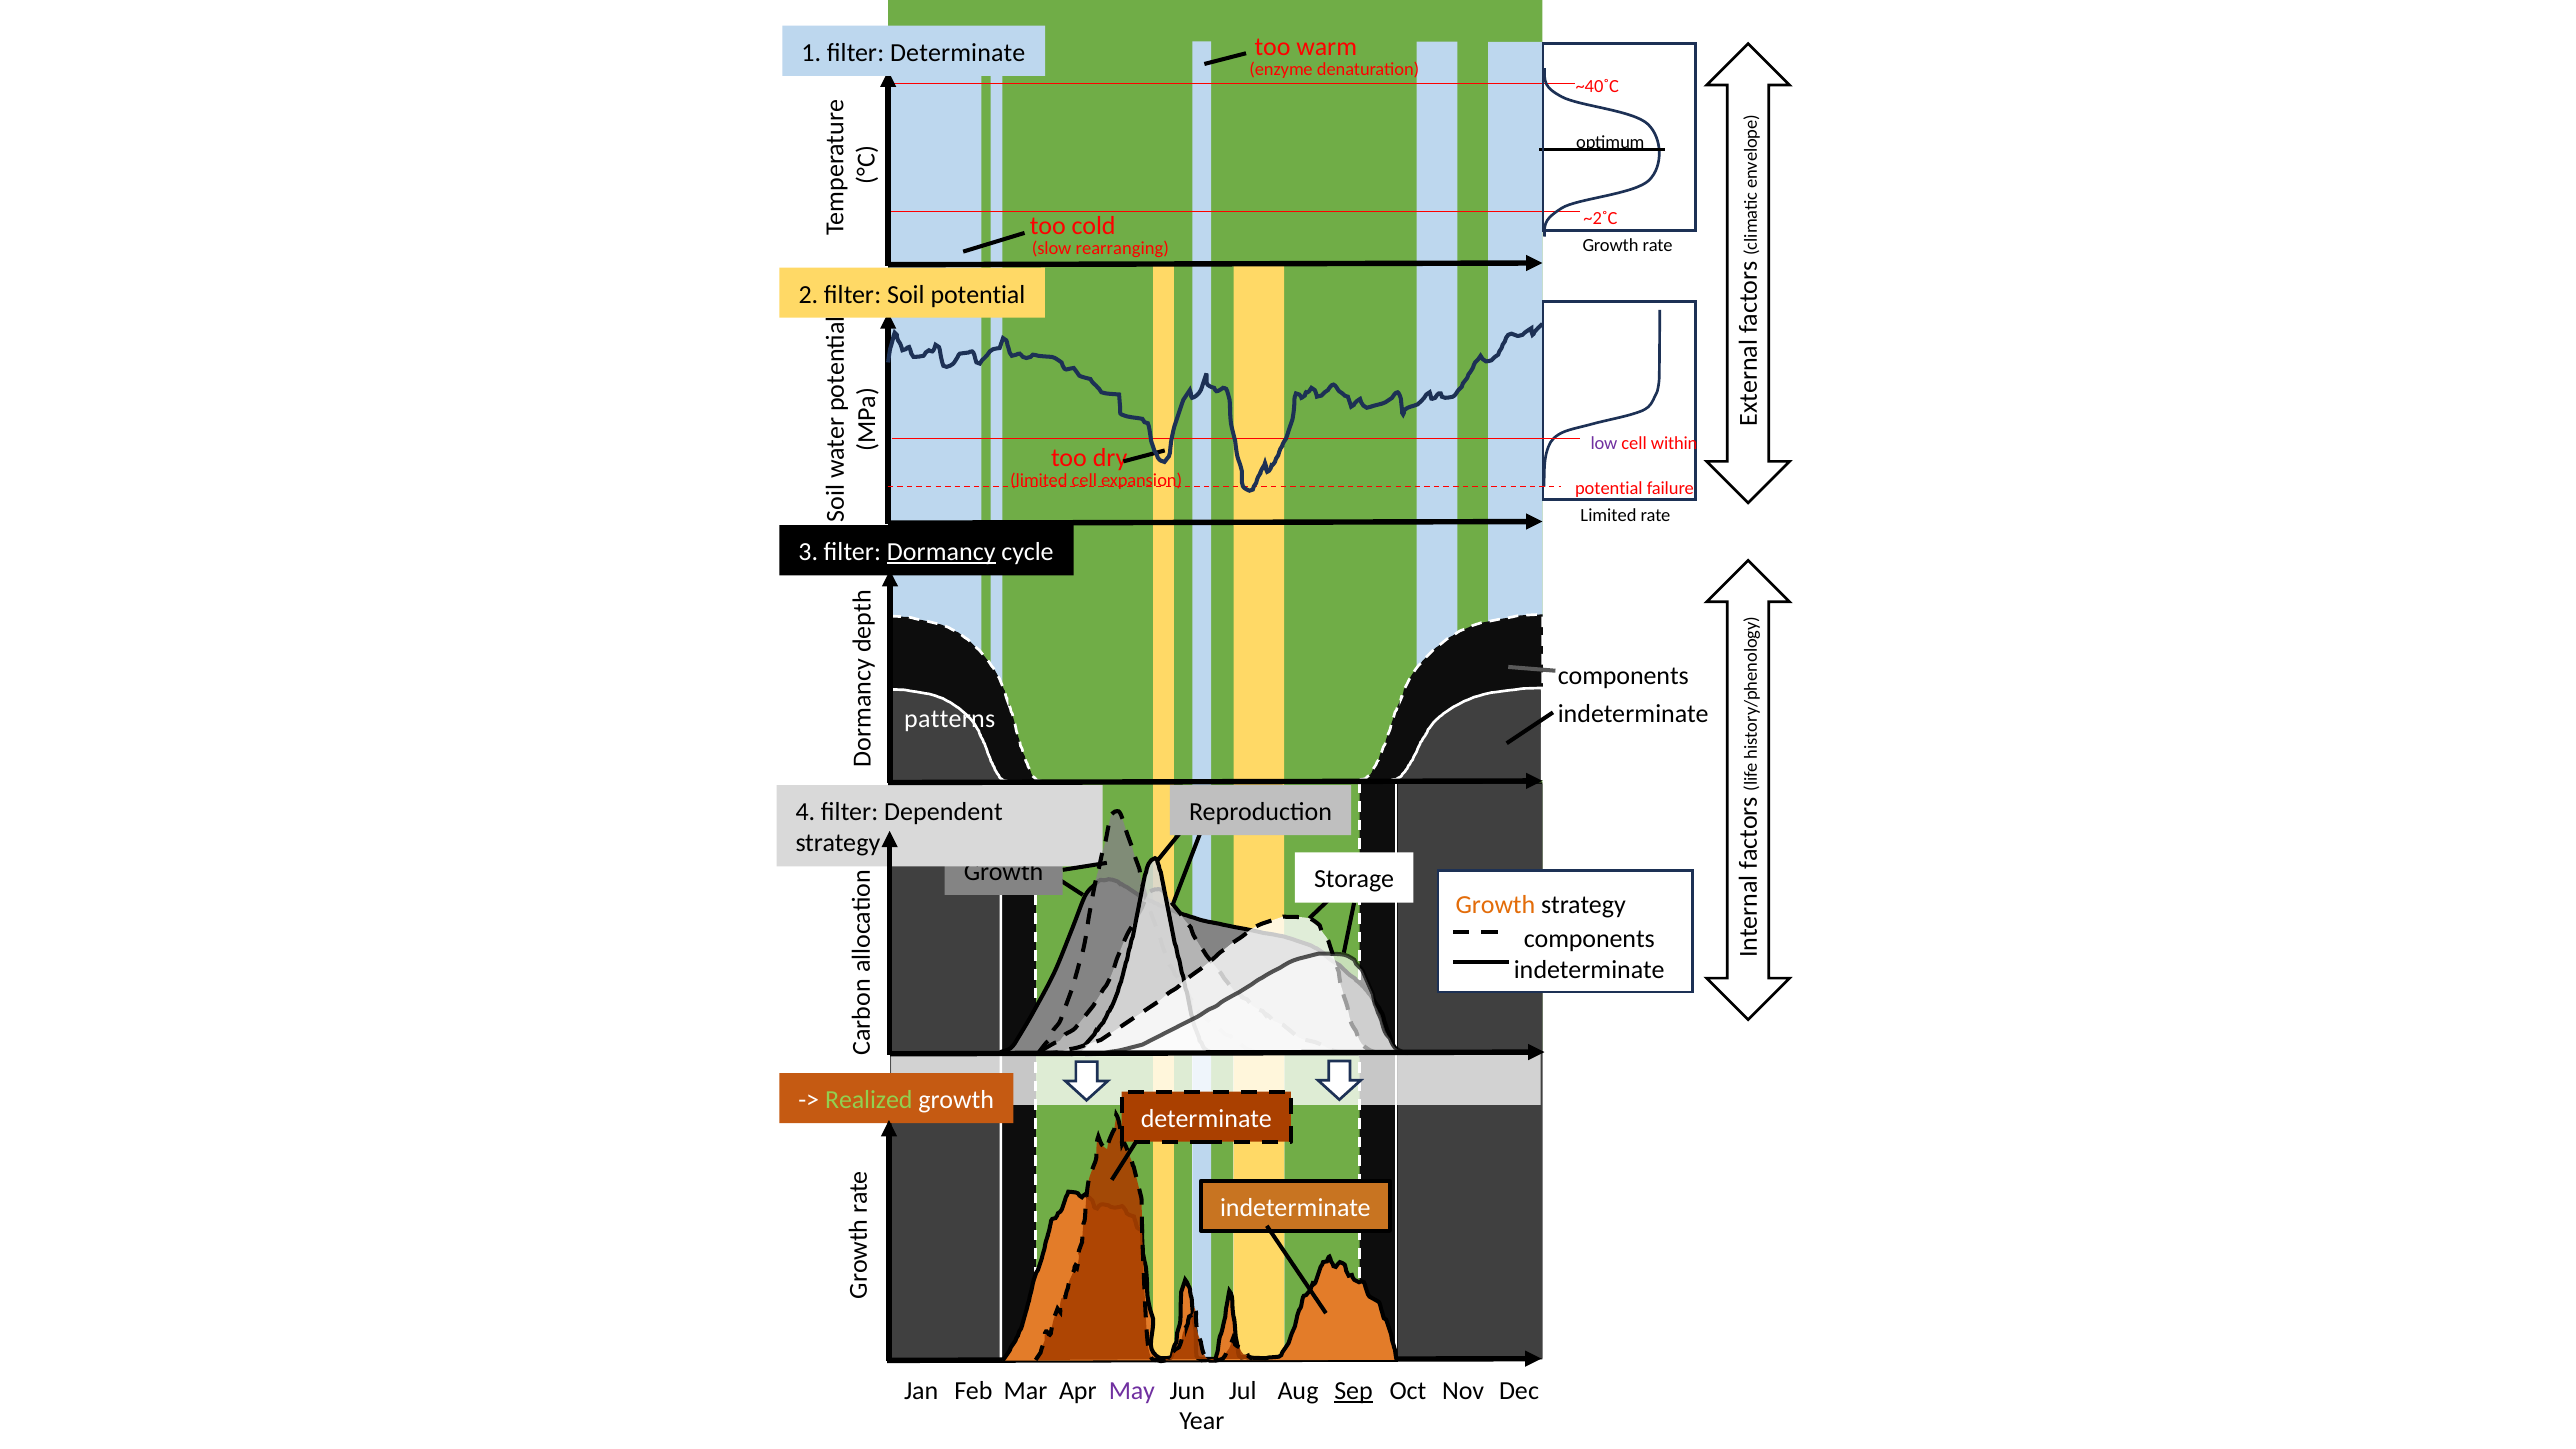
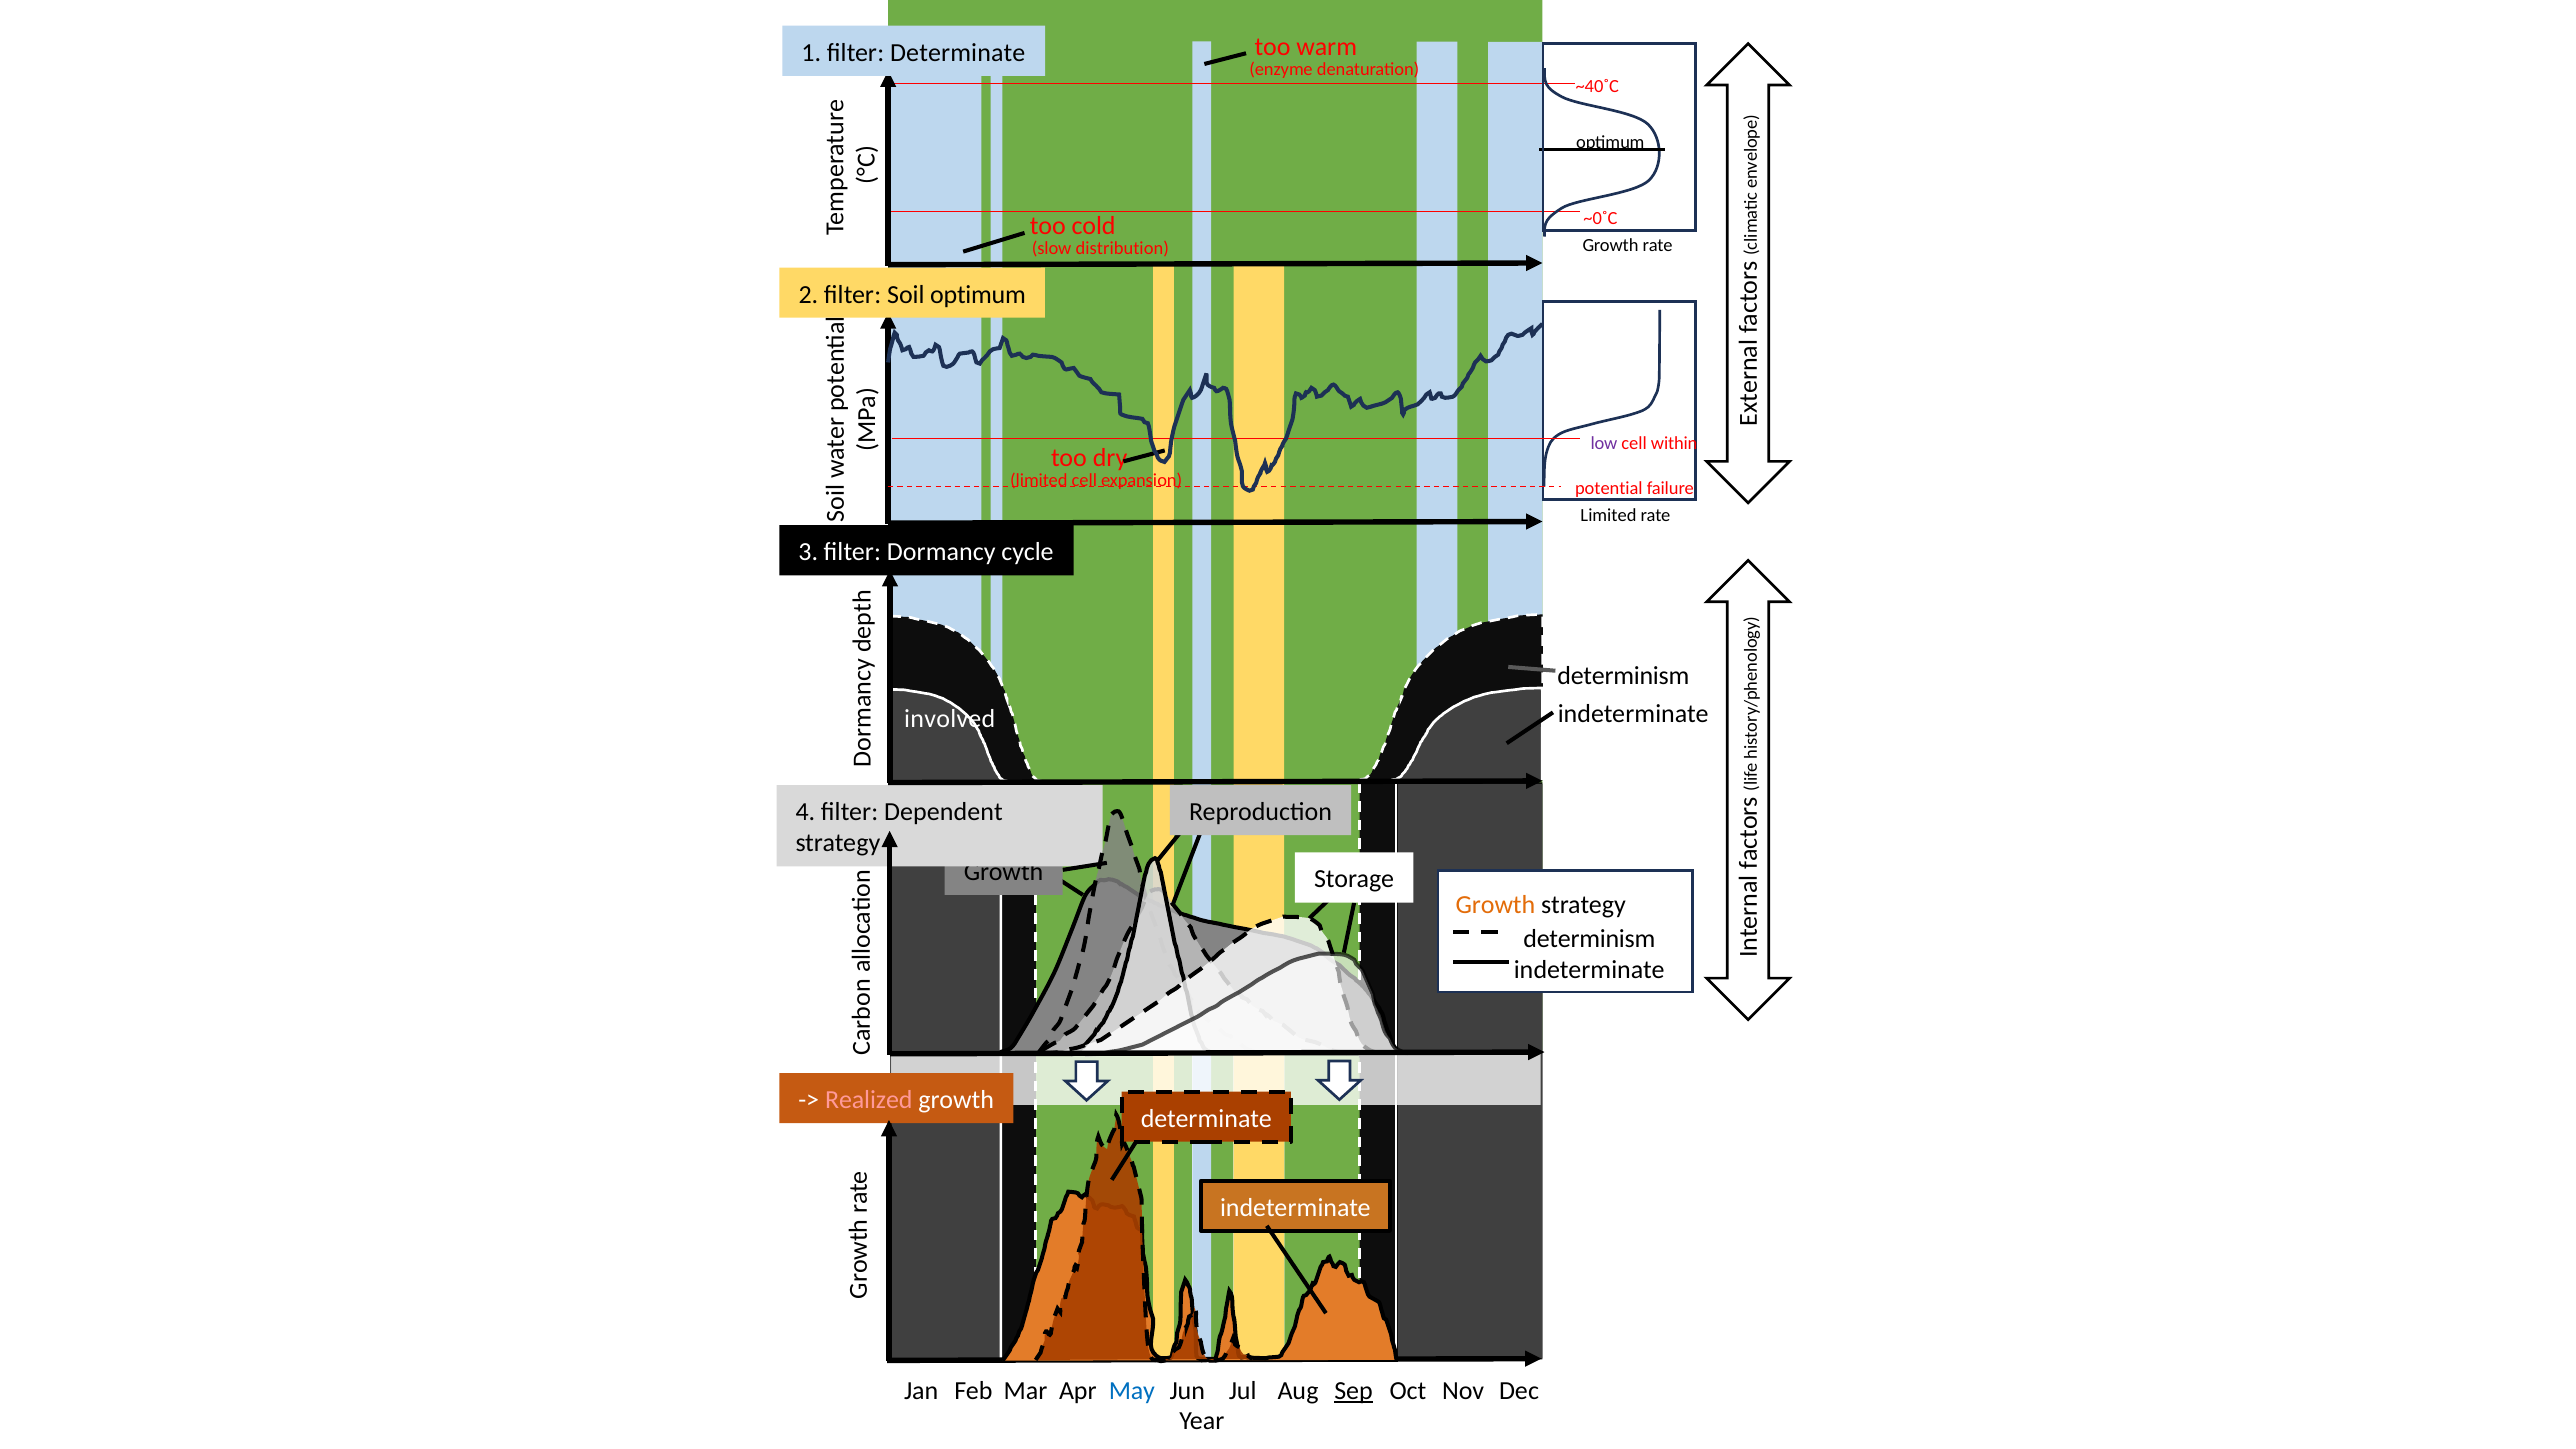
~2˚C: ~2˚C -> ~0˚C
rearranging: rearranging -> distribution
Soil potential: potential -> optimum
Dormancy underline: present -> none
components at (1623, 676): components -> determinism
patterns: patterns -> involved
components at (1589, 938): components -> determinism
Realized colour: light green -> pink
May colour: purple -> blue
